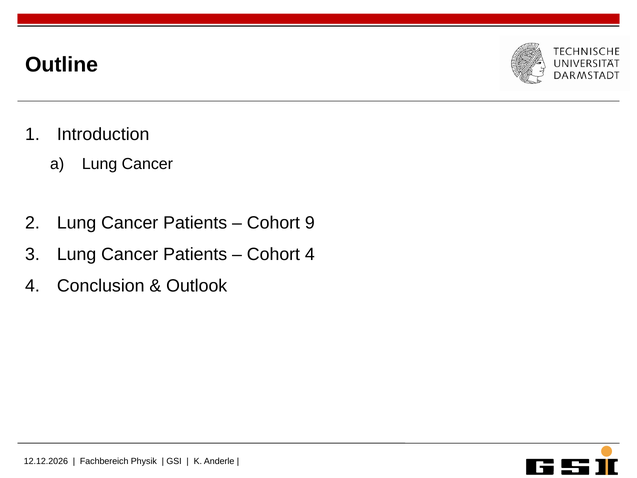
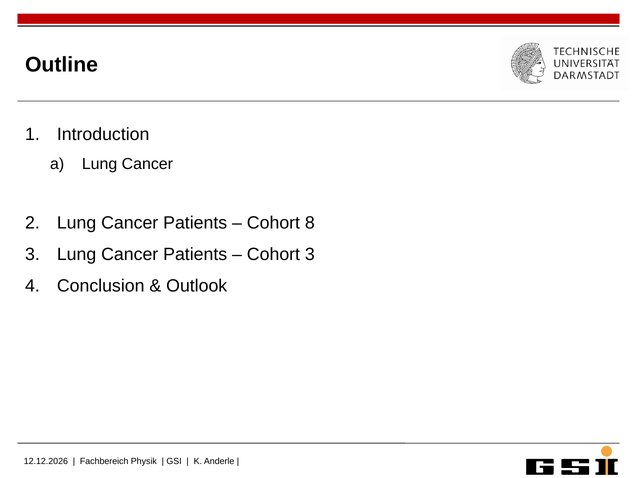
9: 9 -> 8
Cohort 4: 4 -> 3
